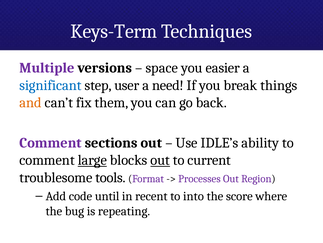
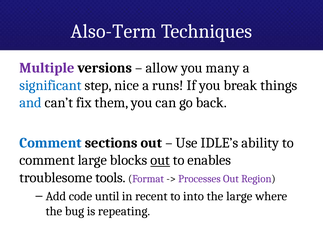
Keys-Term: Keys-Term -> Also-Term
space: space -> allow
easier: easier -> many
user: user -> nice
need: need -> runs
and colour: orange -> blue
Comment at (51, 142) colour: purple -> blue
large at (92, 160) underline: present -> none
current: current -> enables
the score: score -> large
